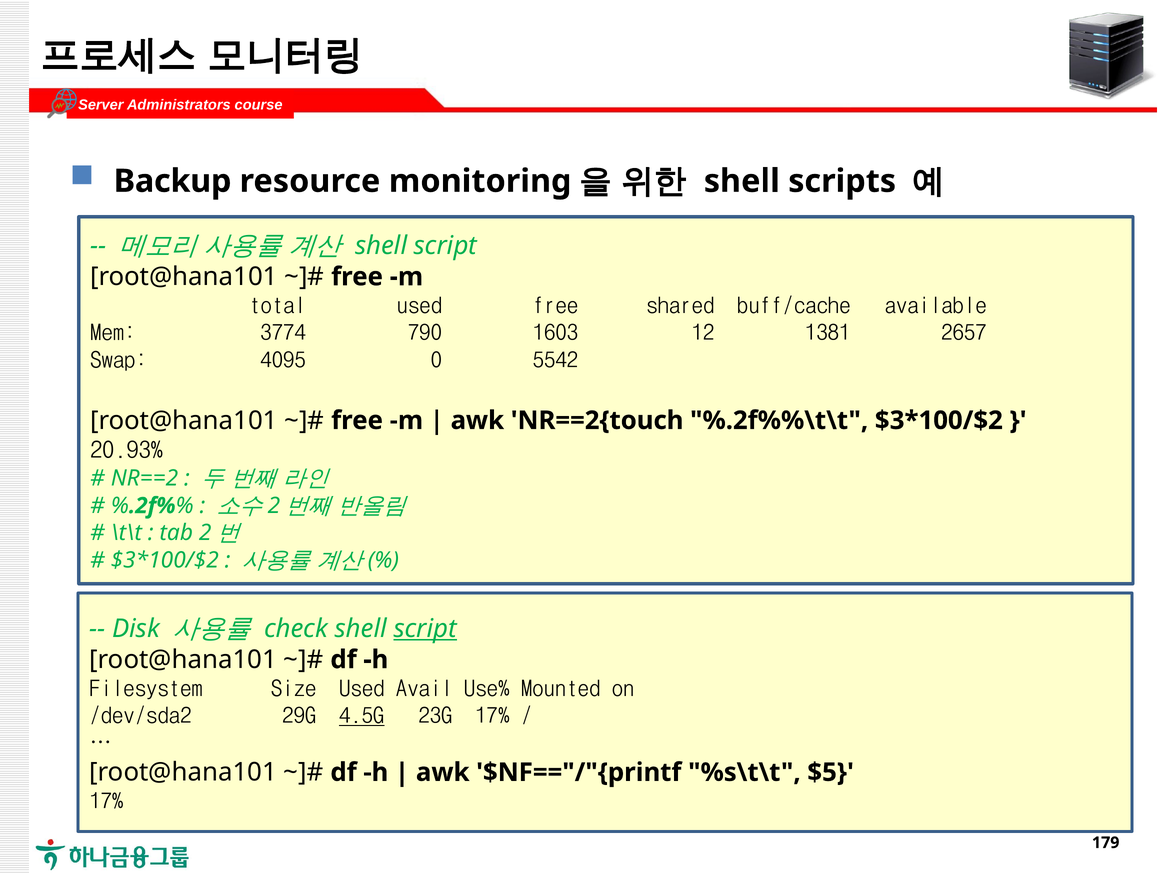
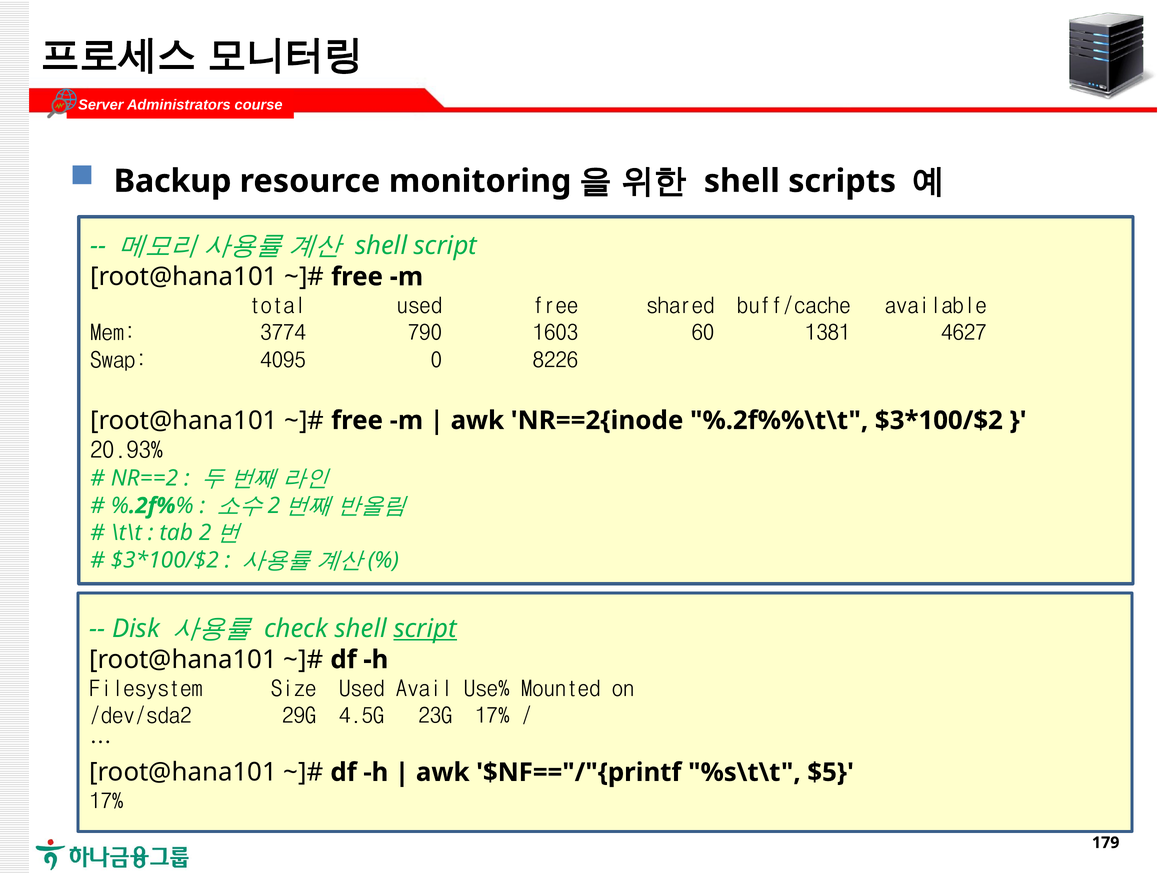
12: 12 -> 60
2657: 2657 -> 4627
5542: 5542 -> 8226
NR==2{touch: NR==2{touch -> NR==2{inode
4.5G underline: present -> none
